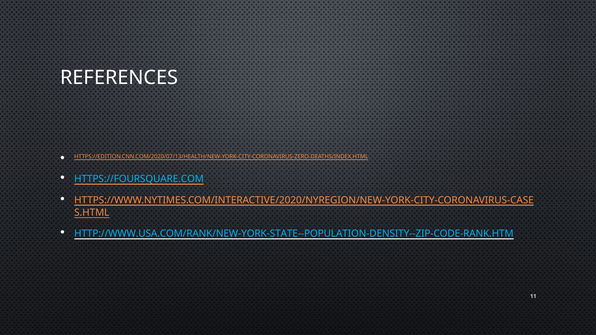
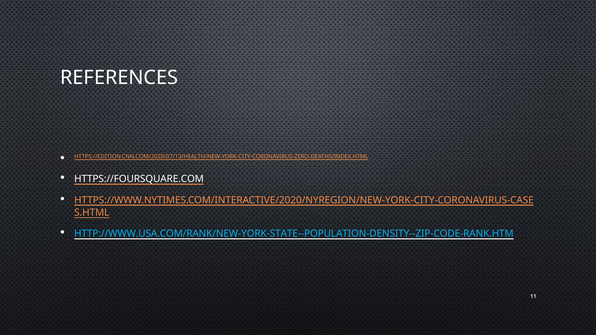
HTTPS://FOURSQUARE.COM colour: light blue -> white
